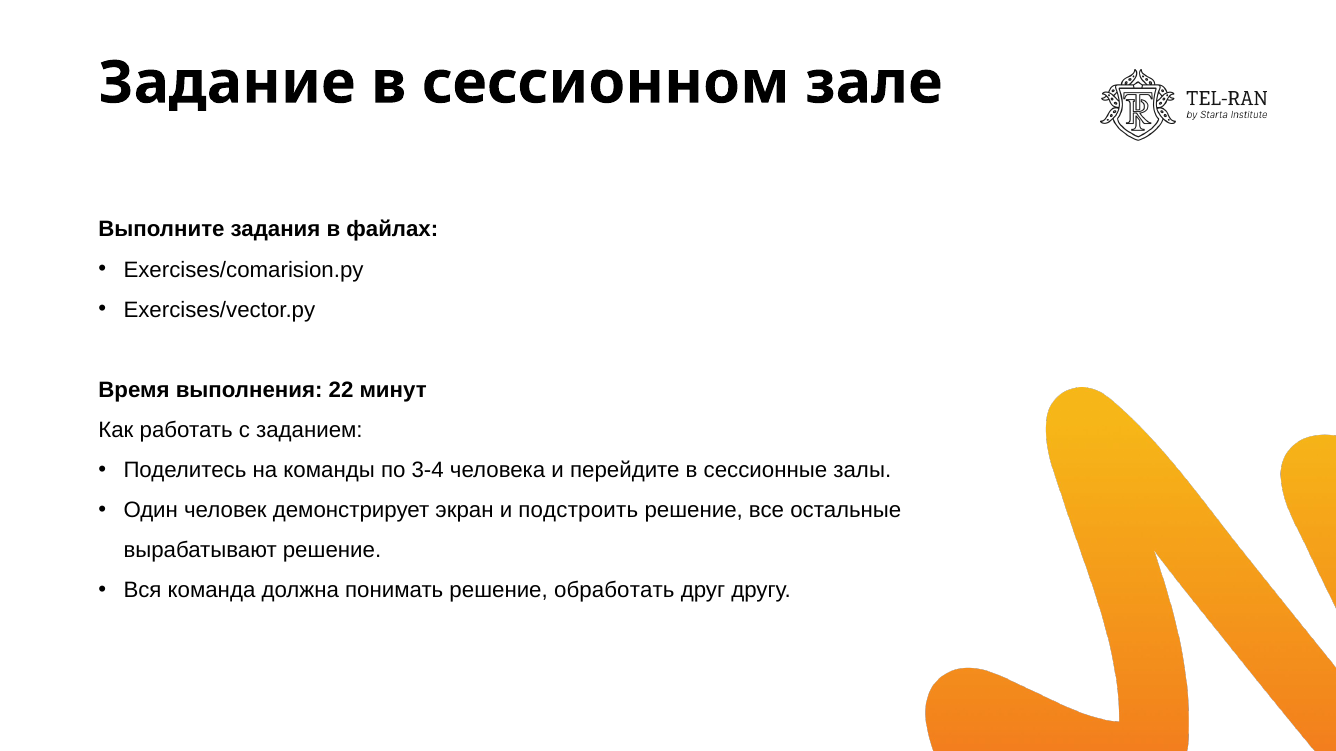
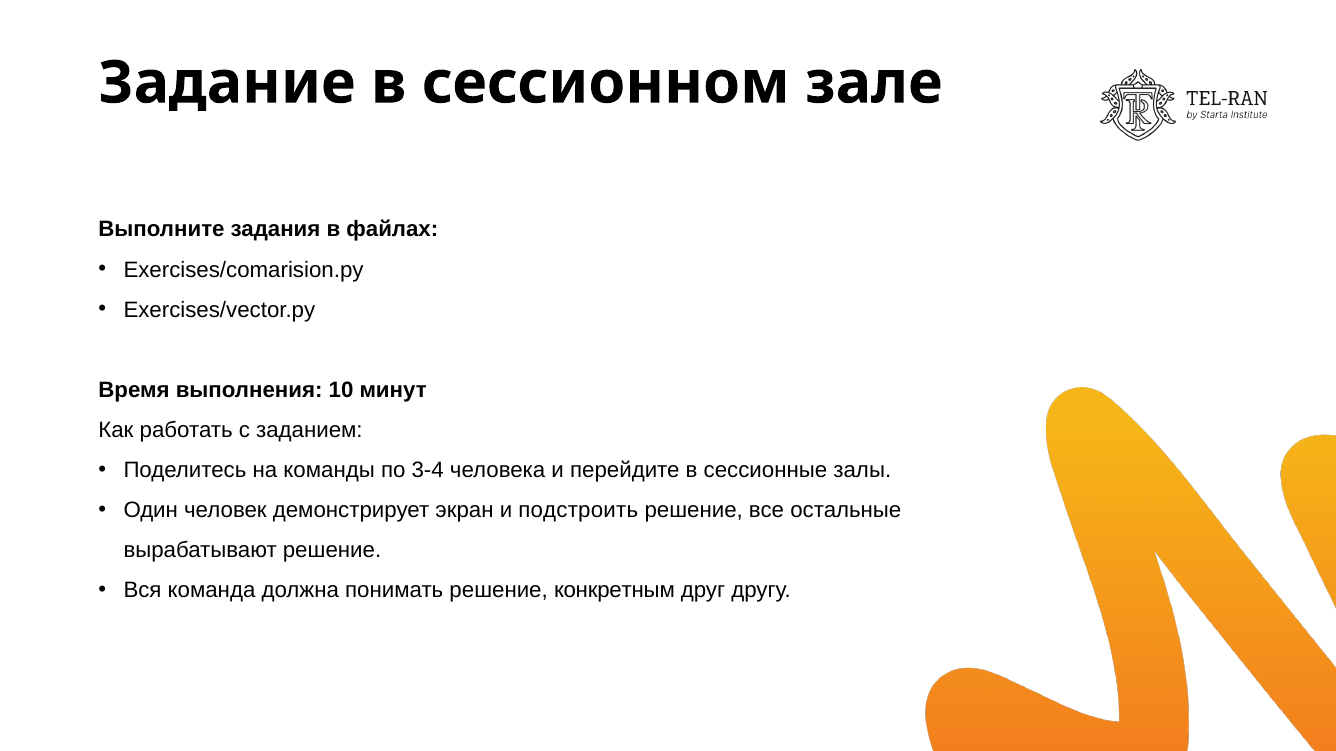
22: 22 -> 10
обработать: обработать -> конкретным
